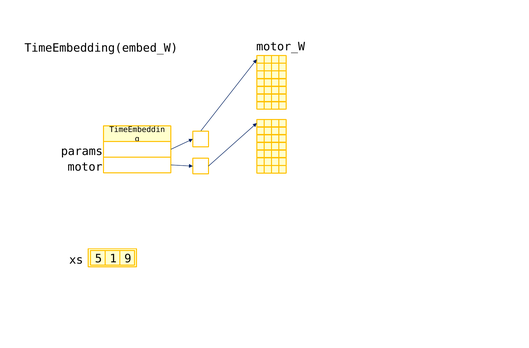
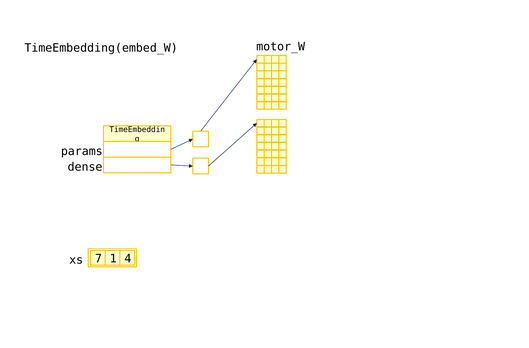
motor: motor -> dense
5: 5 -> 7
9: 9 -> 4
